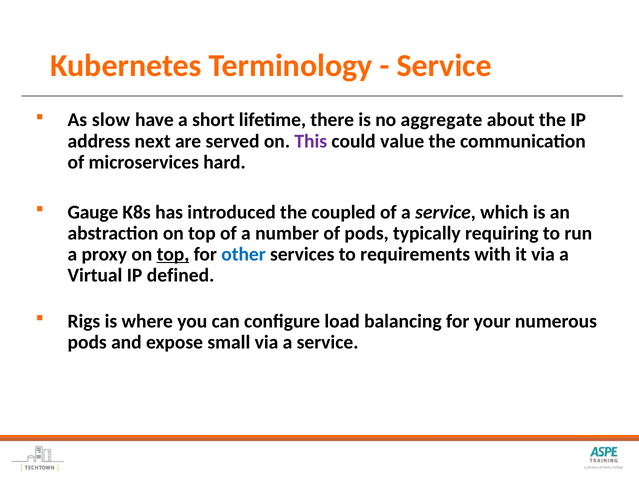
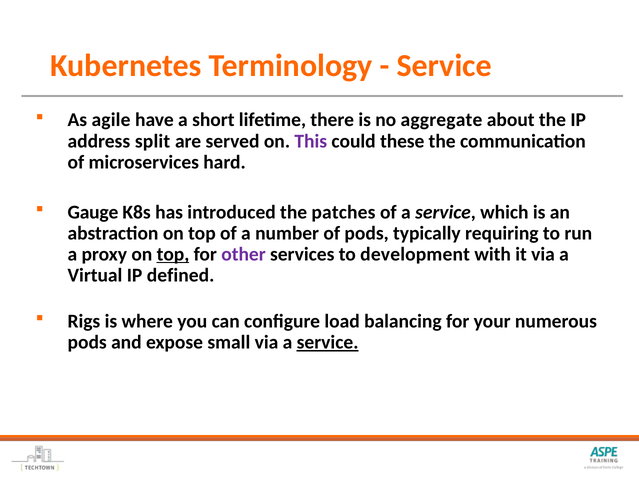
slow: slow -> agile
next: next -> split
value: value -> these
coupled: coupled -> patches
other colour: blue -> purple
requirements: requirements -> development
service at (328, 343) underline: none -> present
